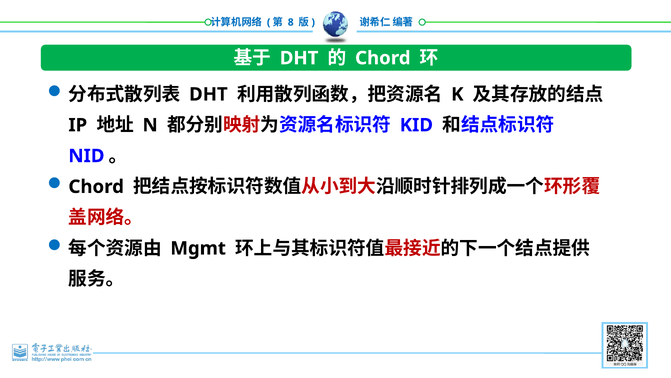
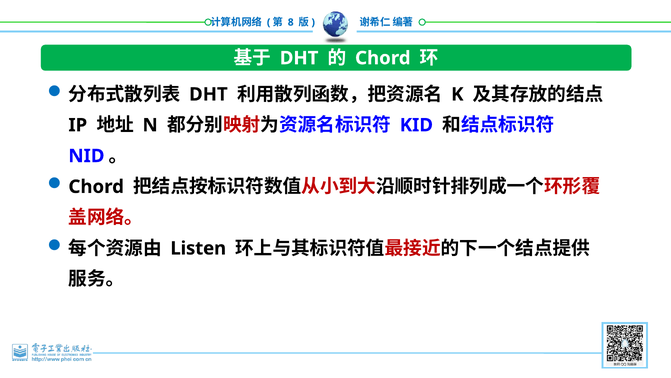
Mgmt: Mgmt -> Listen
